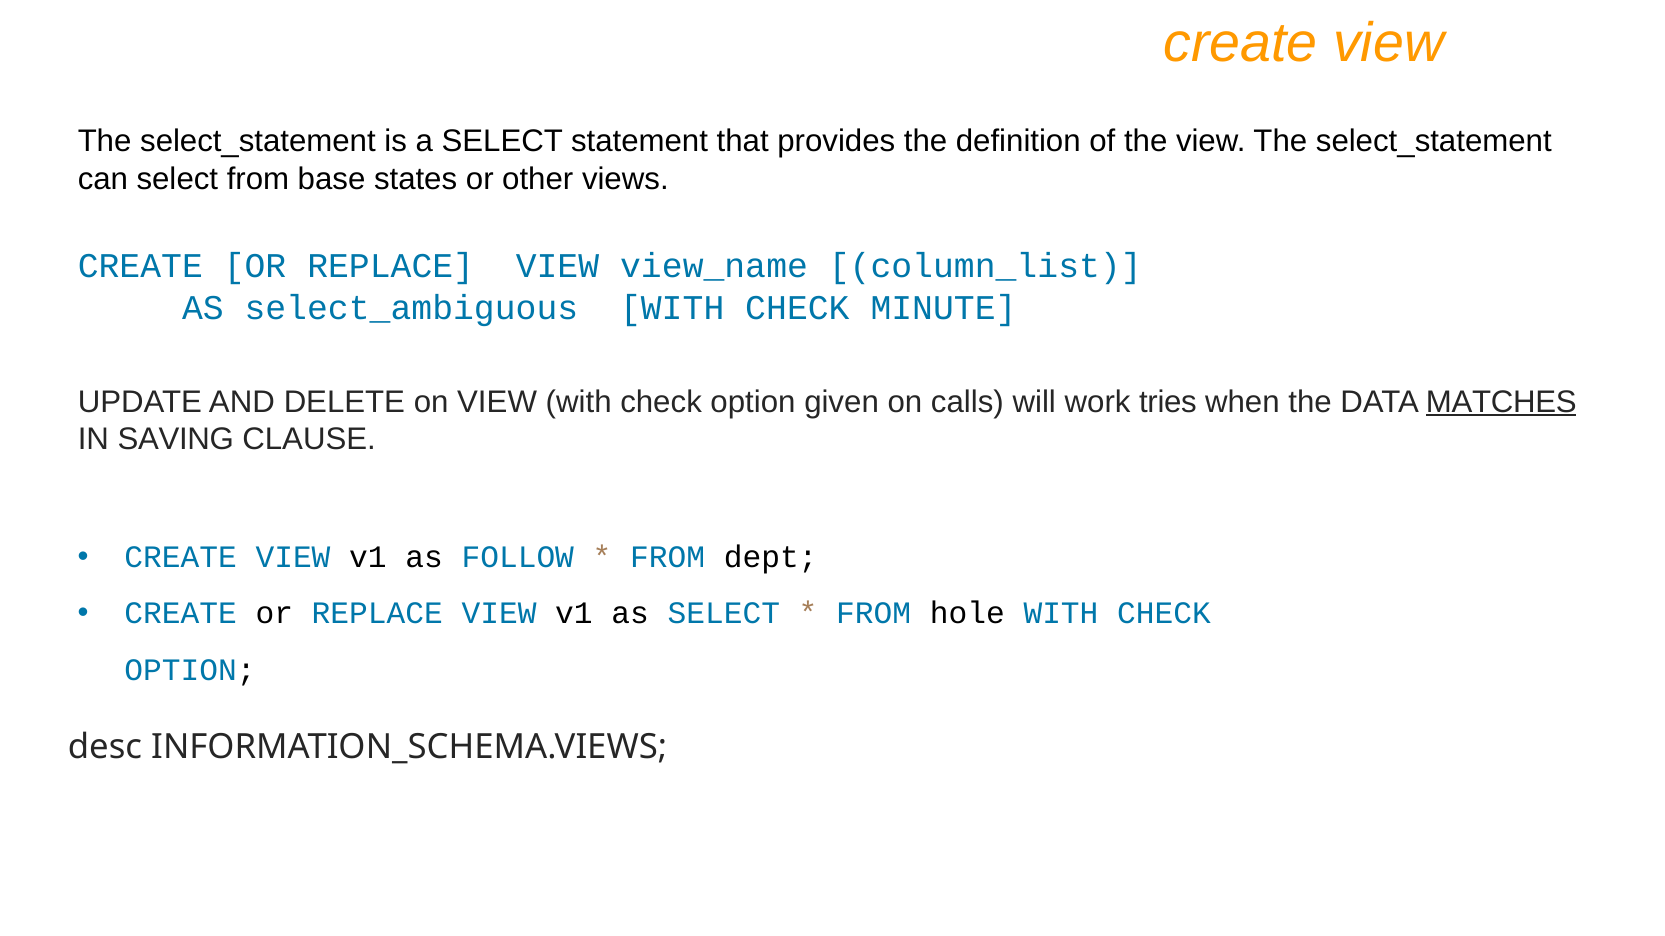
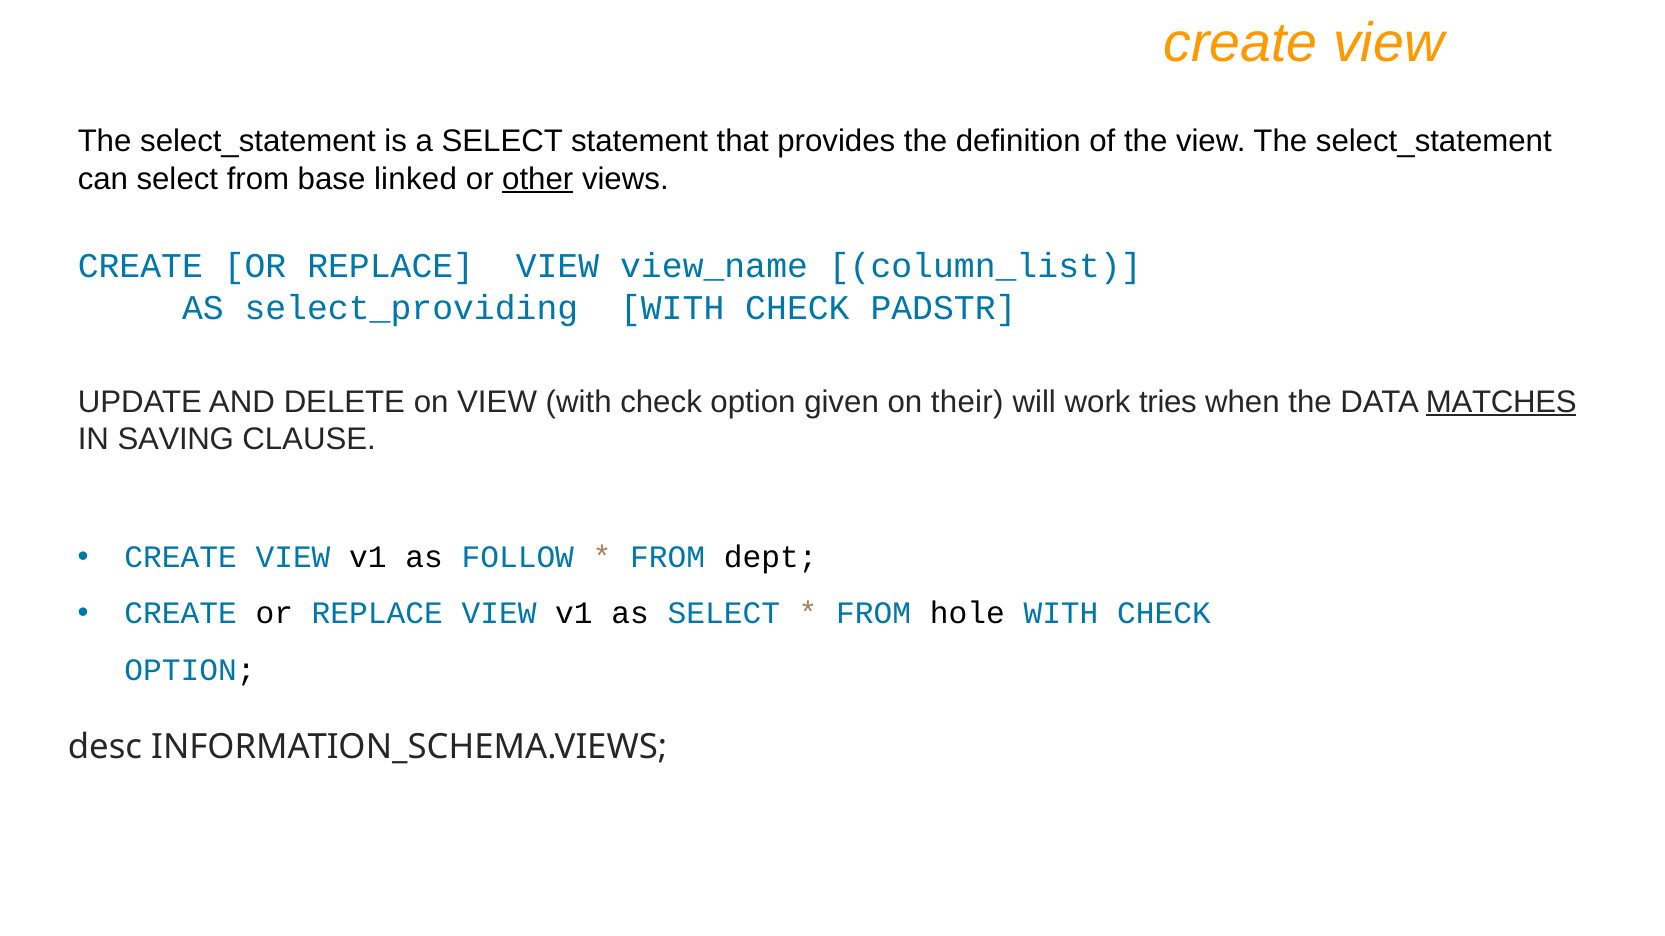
states: states -> linked
other underline: none -> present
select_ambiguous: select_ambiguous -> select_providing
MINUTE: MINUTE -> PADSTR
calls: calls -> their
